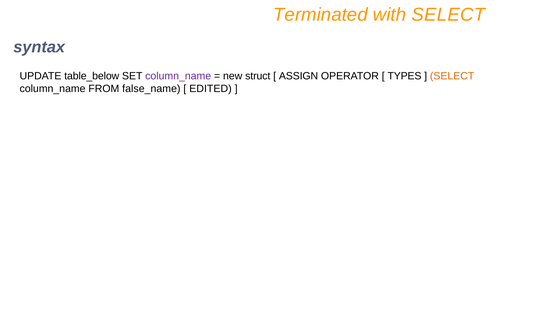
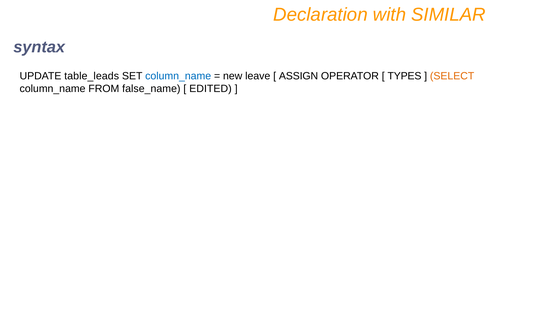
Terminated: Terminated -> Declaration
with SELECT: SELECT -> SIMILAR
table_below: table_below -> table_leads
column_name at (178, 76) colour: purple -> blue
struct: struct -> leave
